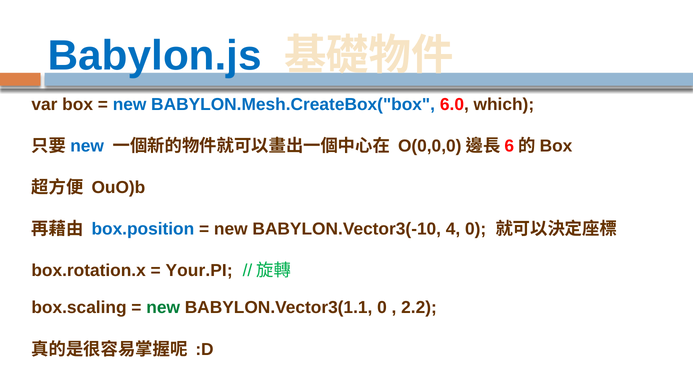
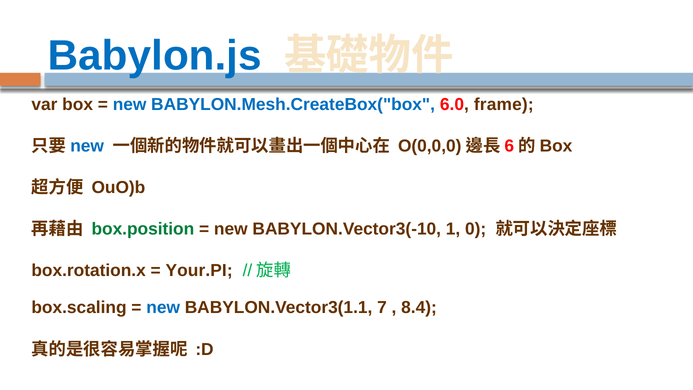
which: which -> frame
box.position colour: blue -> green
4: 4 -> 1
new at (163, 308) colour: green -> blue
BABYLON.Vector3(1.1 0: 0 -> 7
2.2: 2.2 -> 8.4
